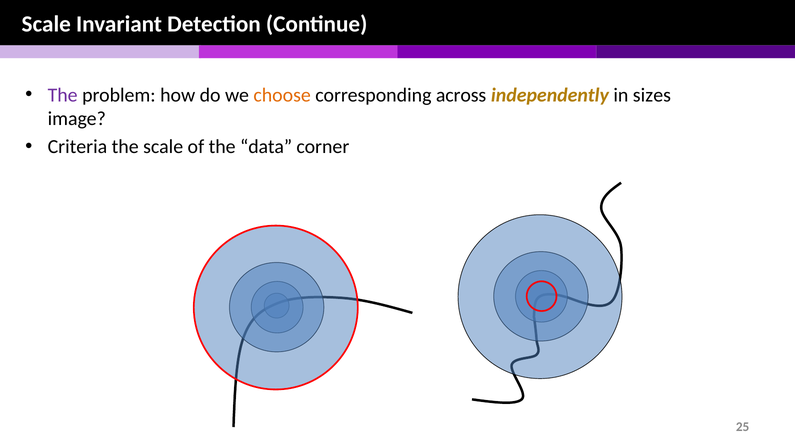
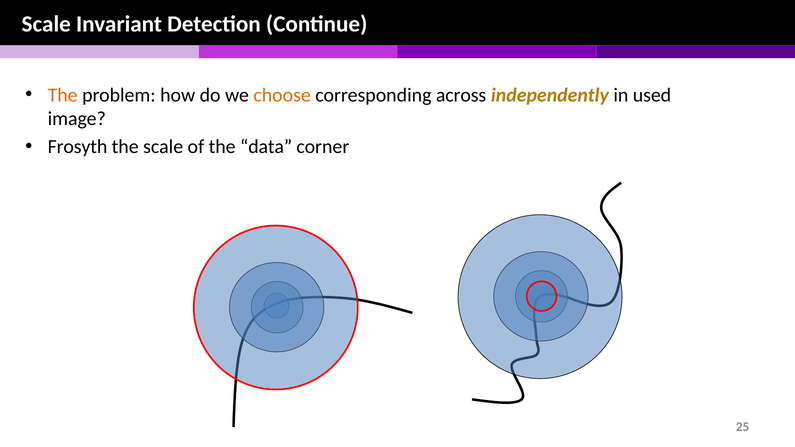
The at (63, 95) colour: purple -> orange
sizes: sizes -> used
Criteria: Criteria -> Frosyth
